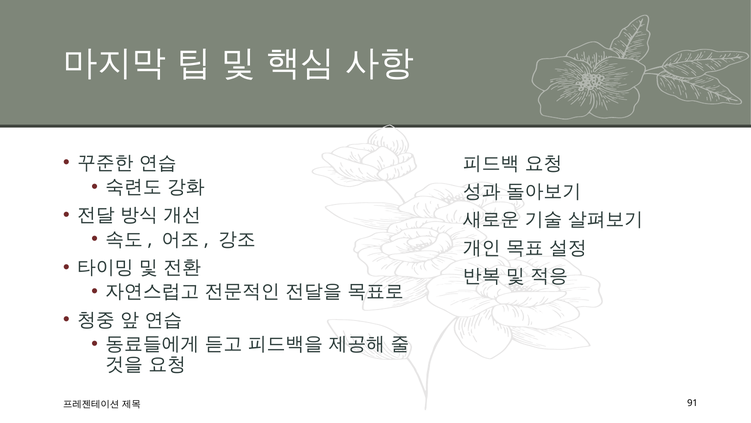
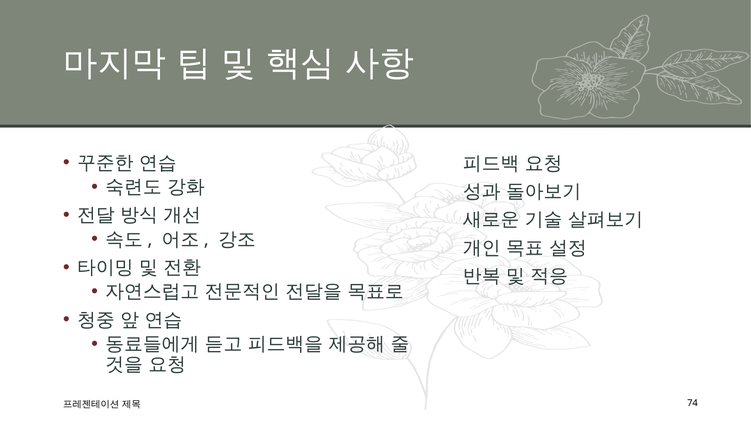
91: 91 -> 74
